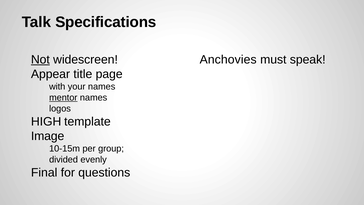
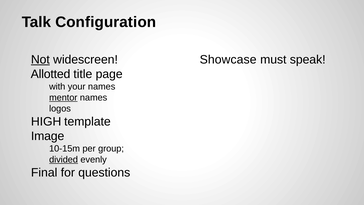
Specifications: Specifications -> Configuration
Anchovies: Anchovies -> Showcase
Appear: Appear -> Allotted
divided underline: none -> present
